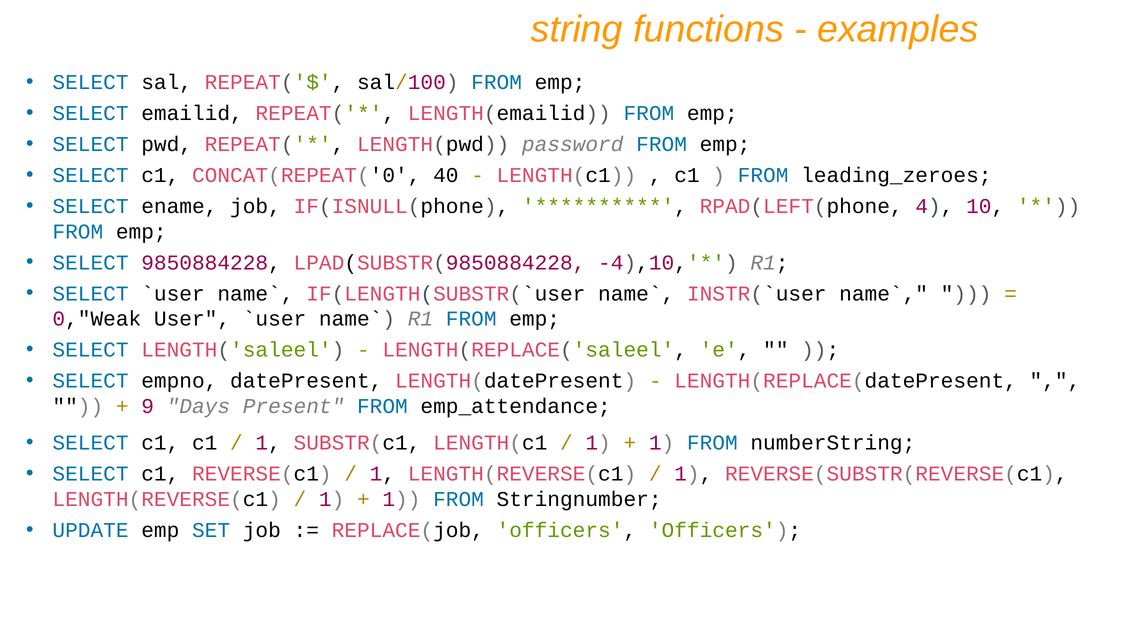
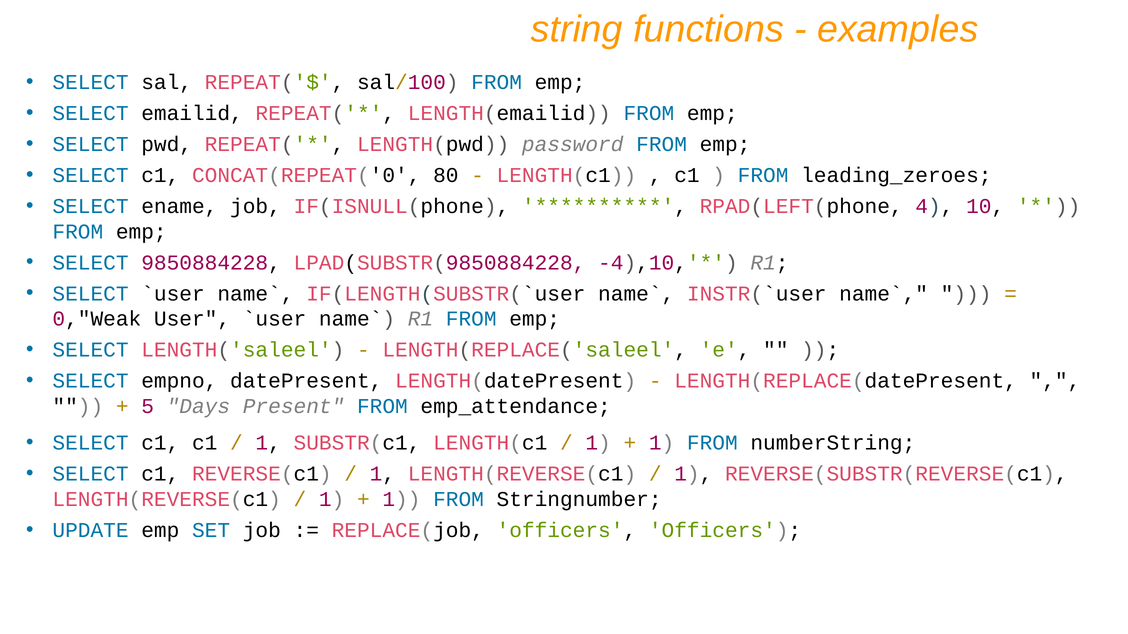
40: 40 -> 80
9: 9 -> 5
